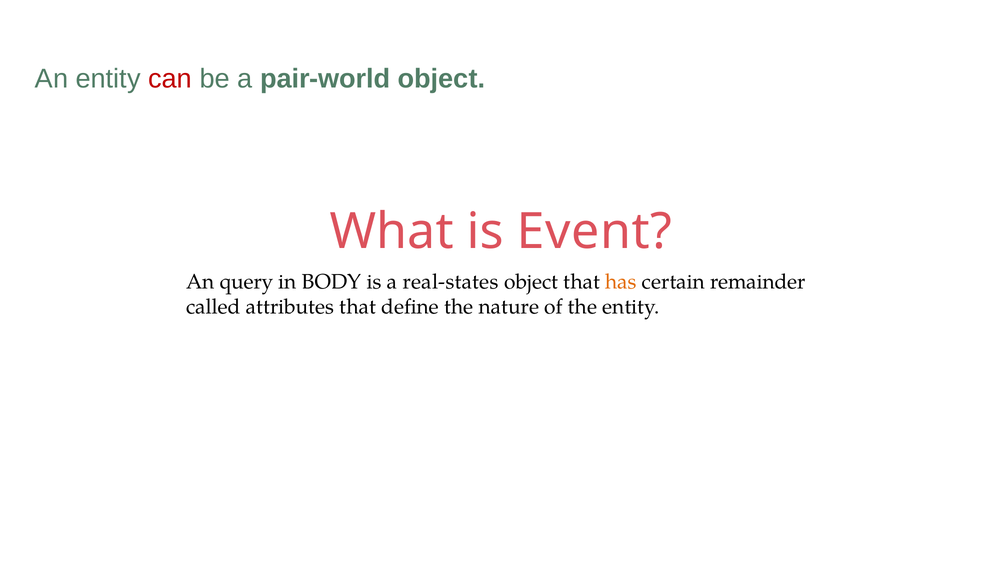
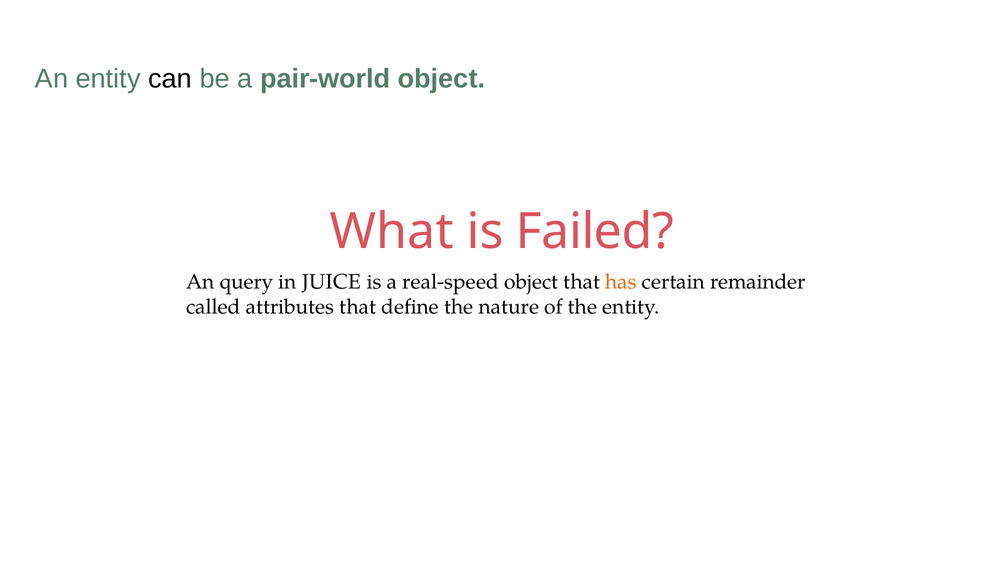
can colour: red -> black
Event: Event -> Failed
BODY: BODY -> JUICE
real-states: real-states -> real-speed
